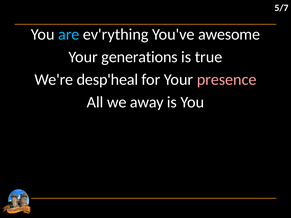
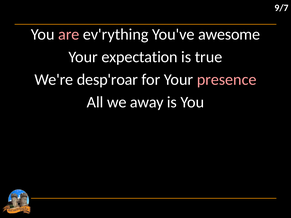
5/7: 5/7 -> 9/7
are colour: light blue -> pink
generations: generations -> expectation
desp'heal: desp'heal -> desp'roar
